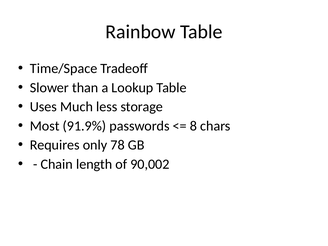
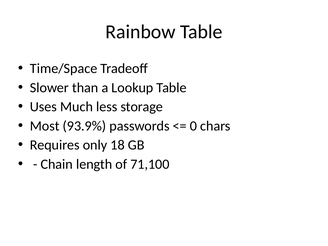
91.9%: 91.9% -> 93.9%
8: 8 -> 0
78: 78 -> 18
90,002: 90,002 -> 71,100
